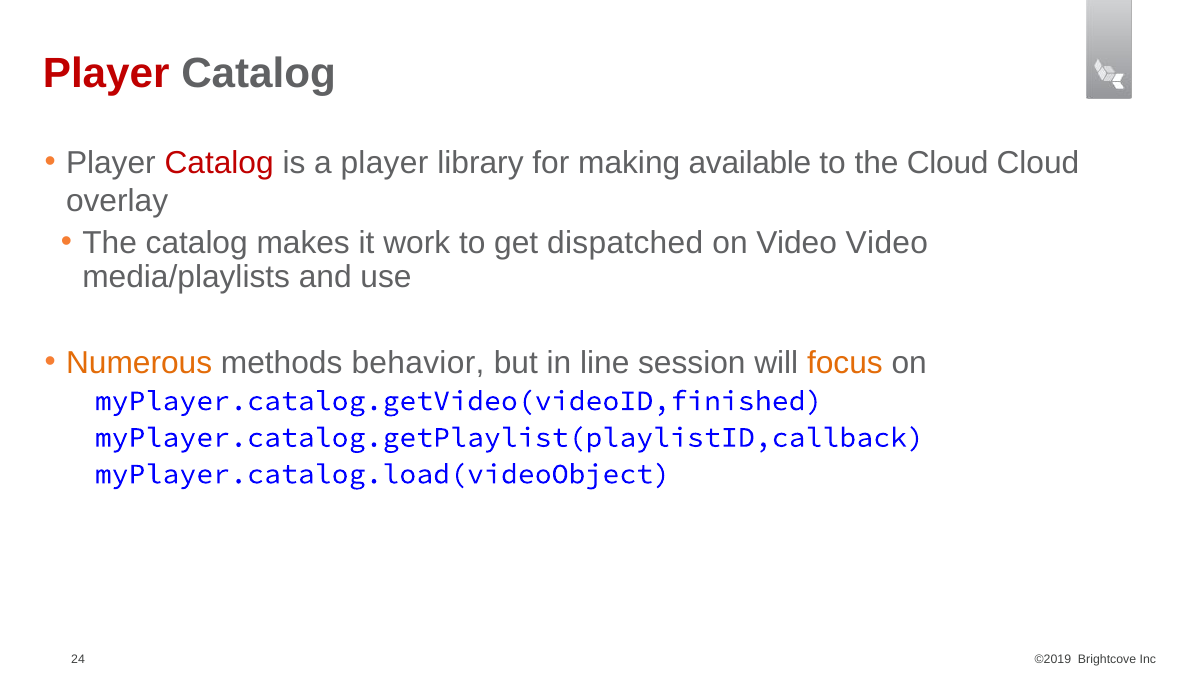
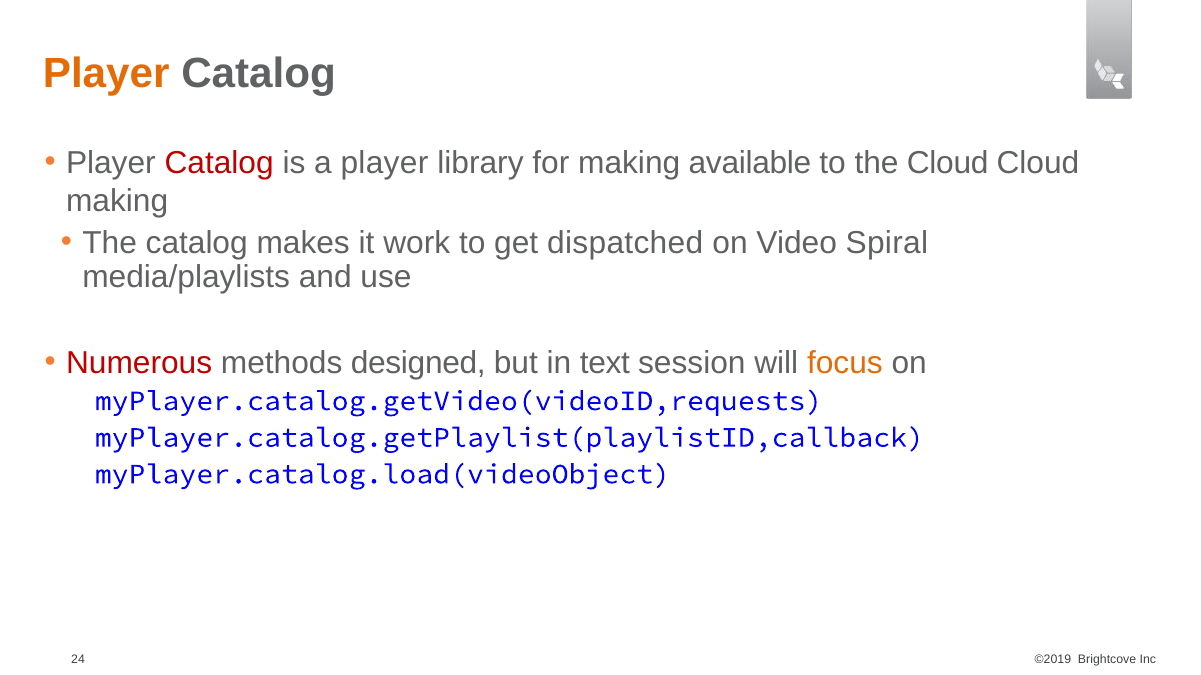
Player at (106, 74) colour: red -> orange
overlay at (117, 201): overlay -> making
Video Video: Video -> Spiral
Numerous colour: orange -> red
behavior: behavior -> designed
line: line -> text
myPlayer.catalog.getVideo(videoID,finished: myPlayer.catalog.getVideo(videoID,finished -> myPlayer.catalog.getVideo(videoID,requests
